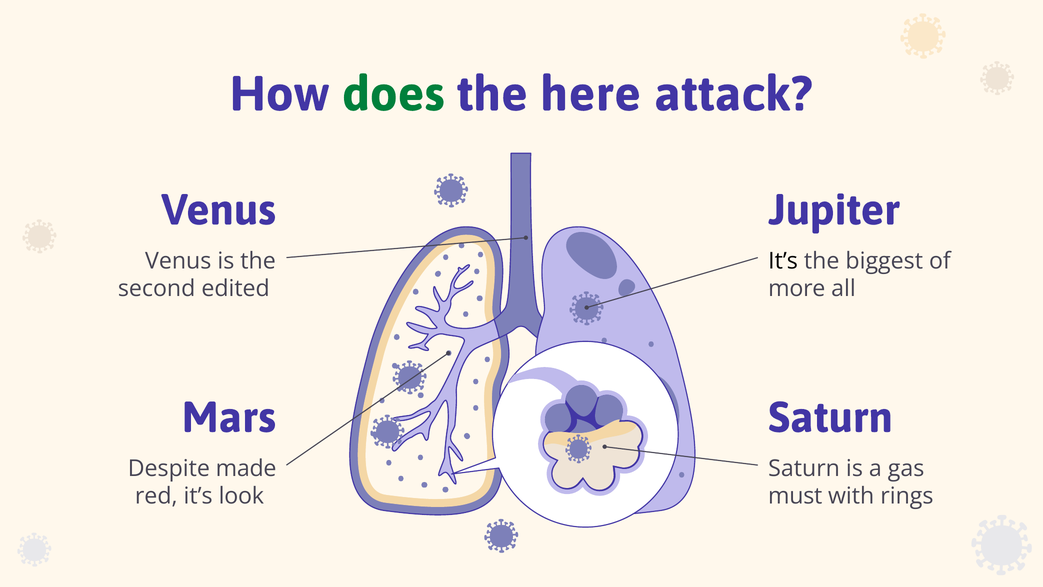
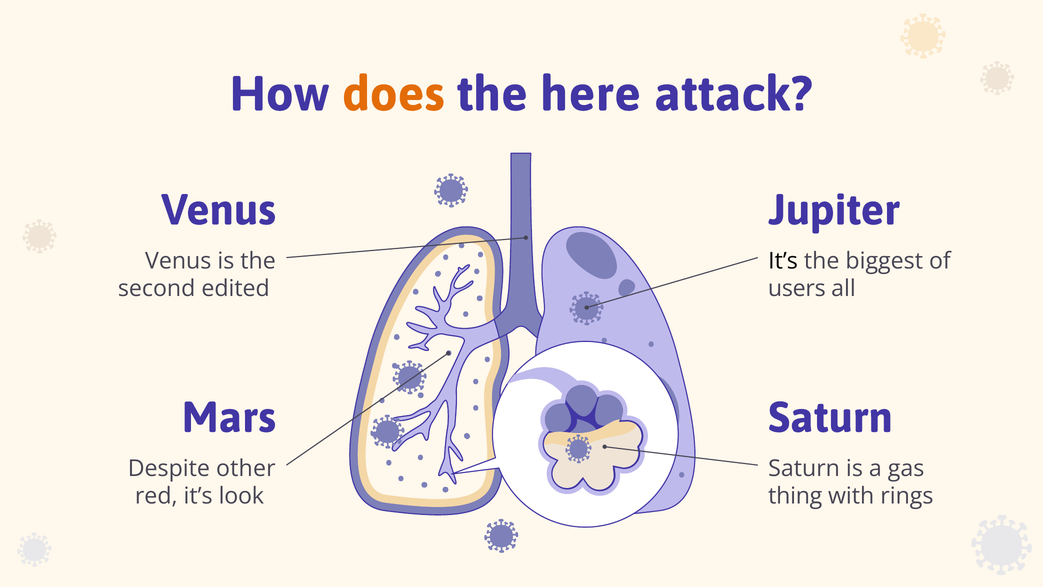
does colour: green -> orange
more: more -> users
made: made -> other
must: must -> thing
